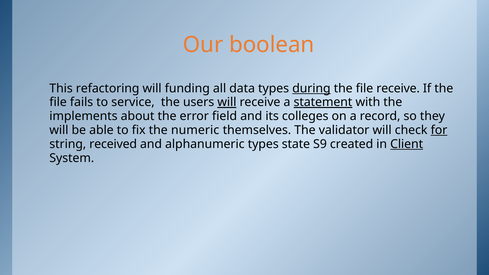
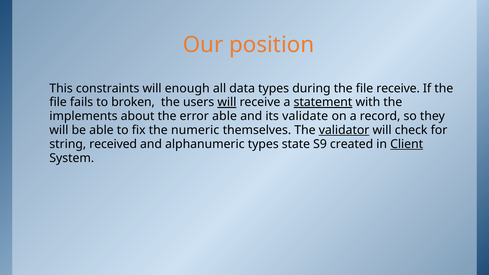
boolean: boolean -> position
refactoring: refactoring -> constraints
funding: funding -> enough
during underline: present -> none
service: service -> broken
error field: field -> able
colleges: colleges -> validate
validator underline: none -> present
for underline: present -> none
